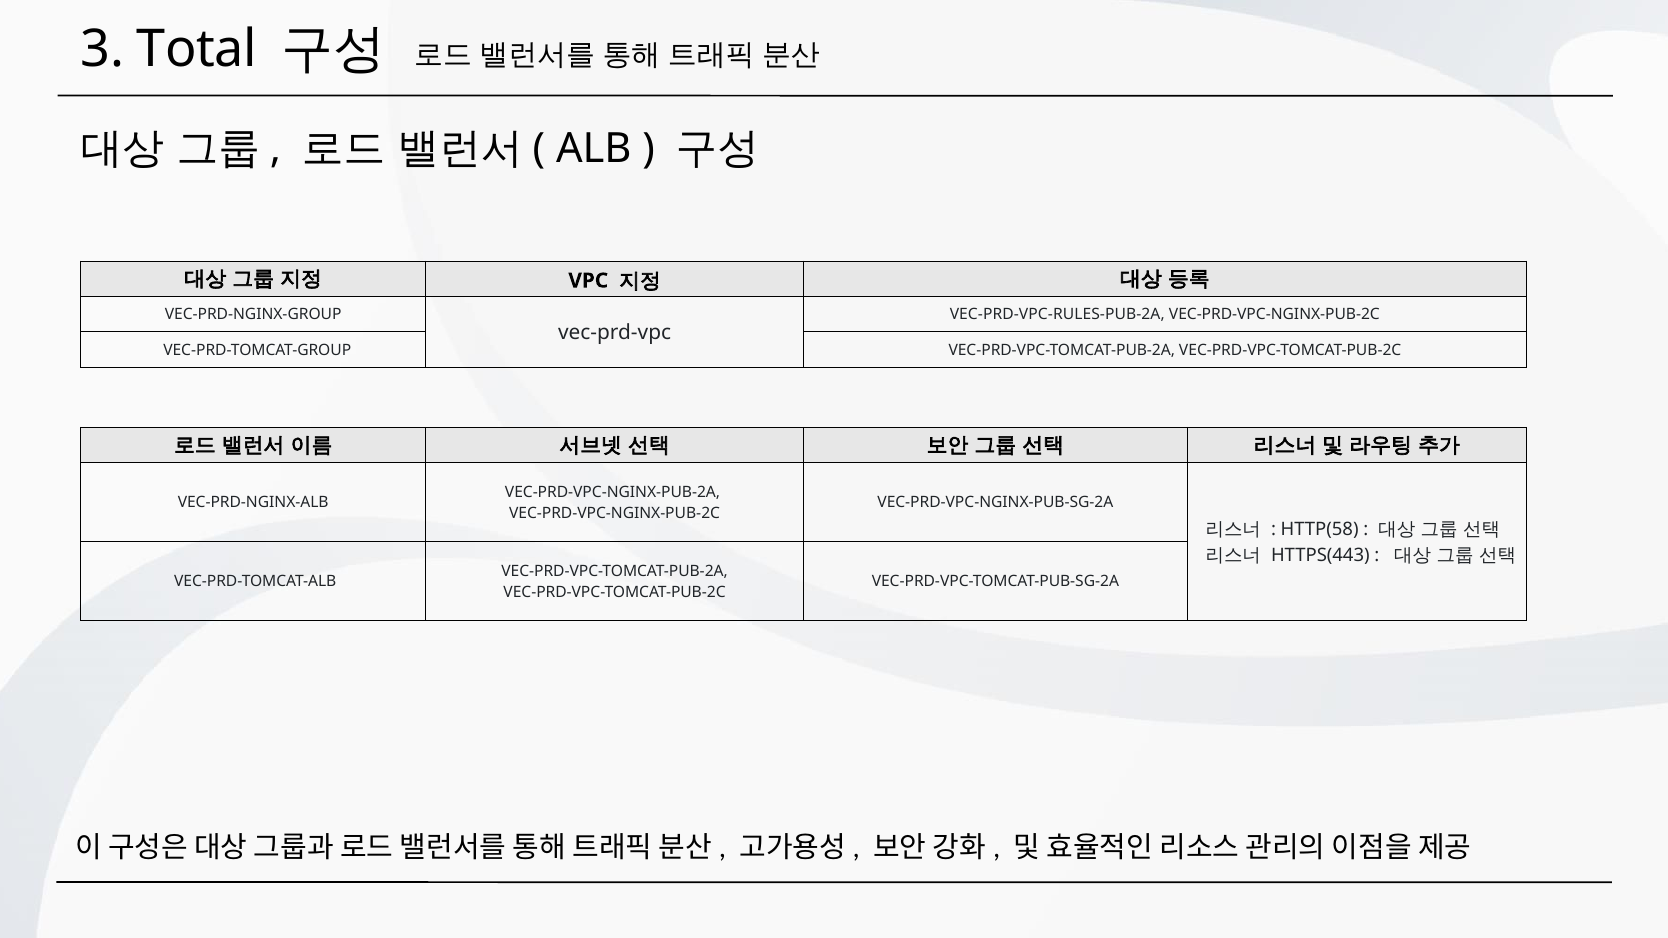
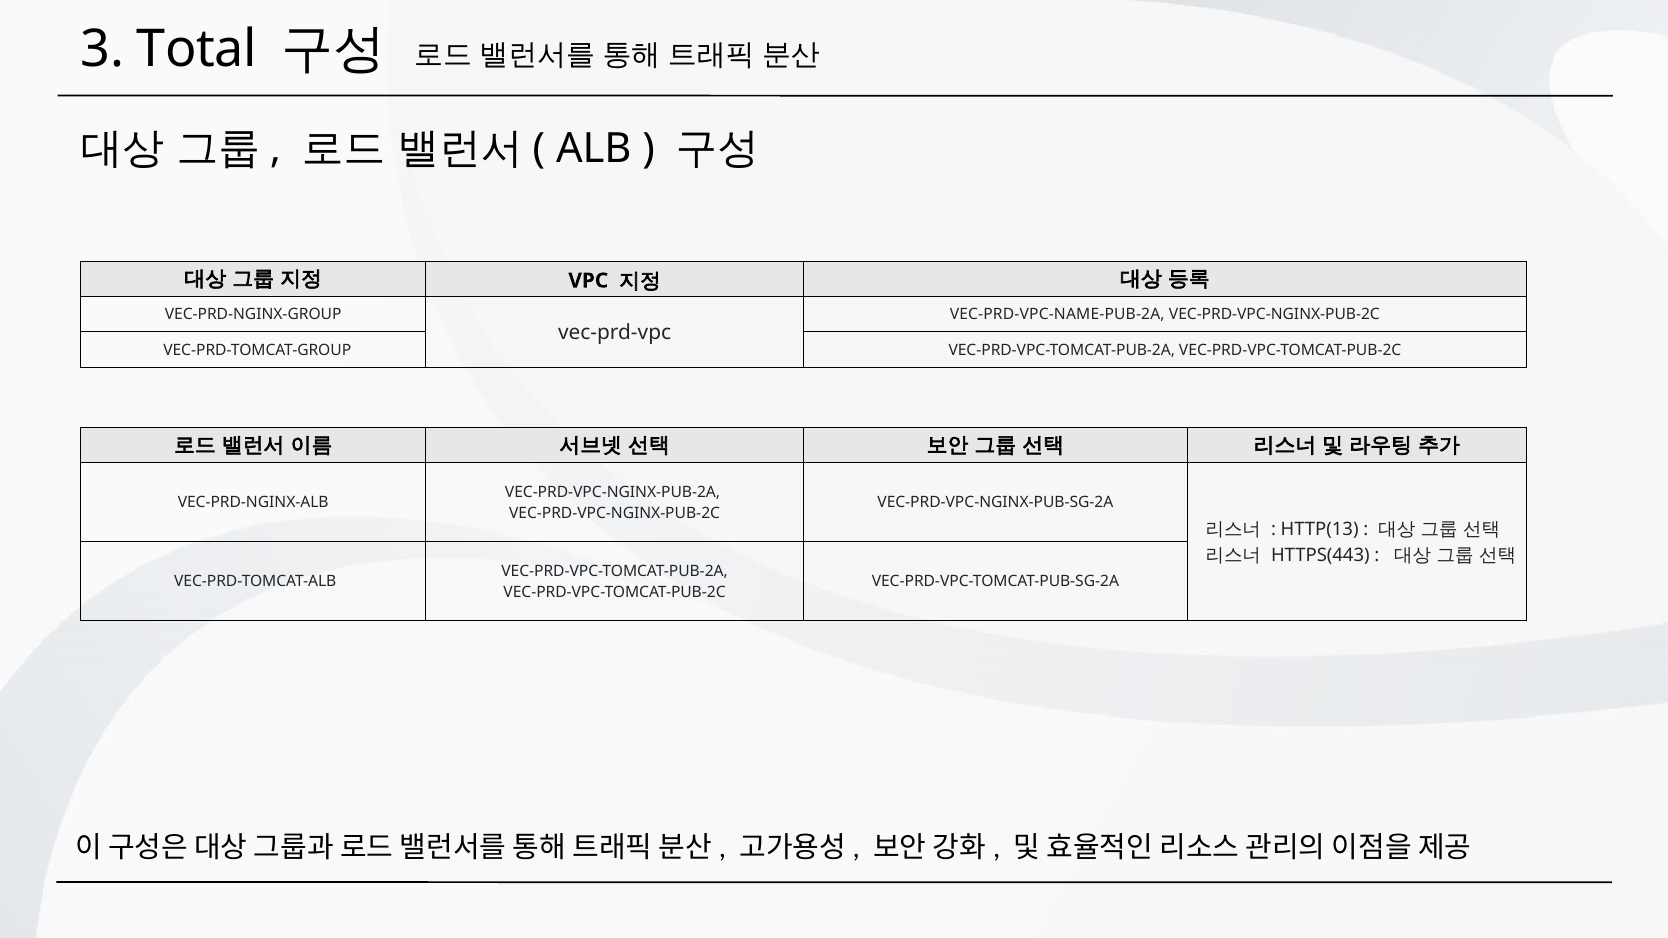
VEC-PRD-VPC-RULES-PUB-2A: VEC-PRD-VPC-RULES-PUB-2A -> VEC-PRD-VPC-NAME-PUB-2A
HTTP(58: HTTP(58 -> HTTP(13
